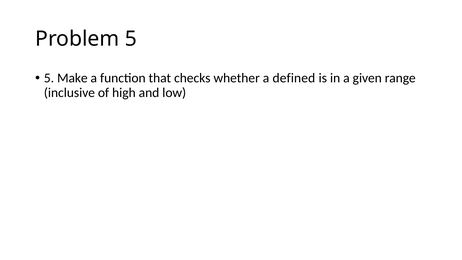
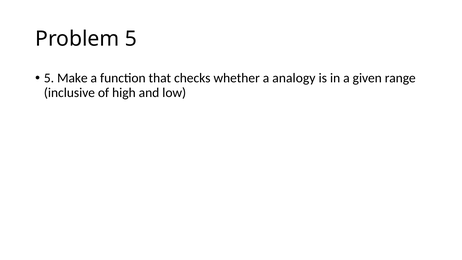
defined: defined -> analogy
